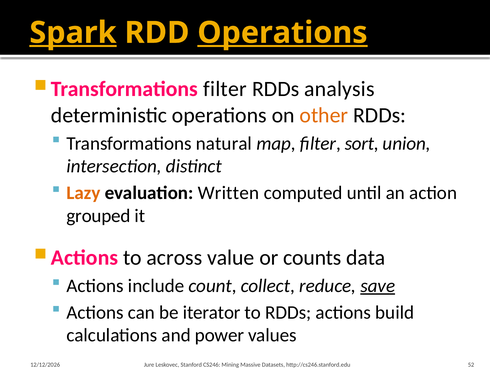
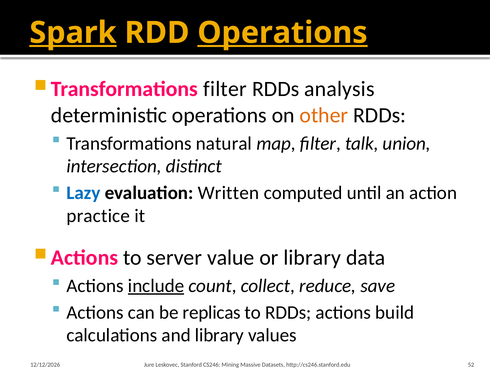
sort: sort -> talk
Lazy colour: orange -> blue
grouped: grouped -> practice
across: across -> server
or counts: counts -> library
include underline: none -> present
save underline: present -> none
iterator: iterator -> replicas
and power: power -> library
